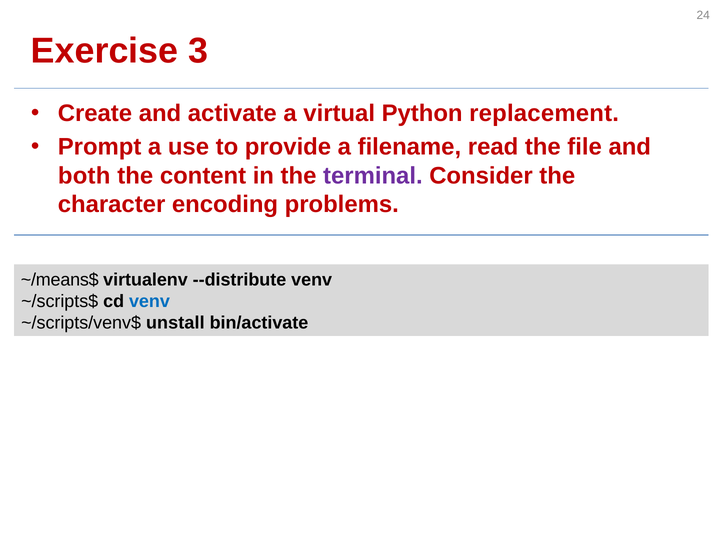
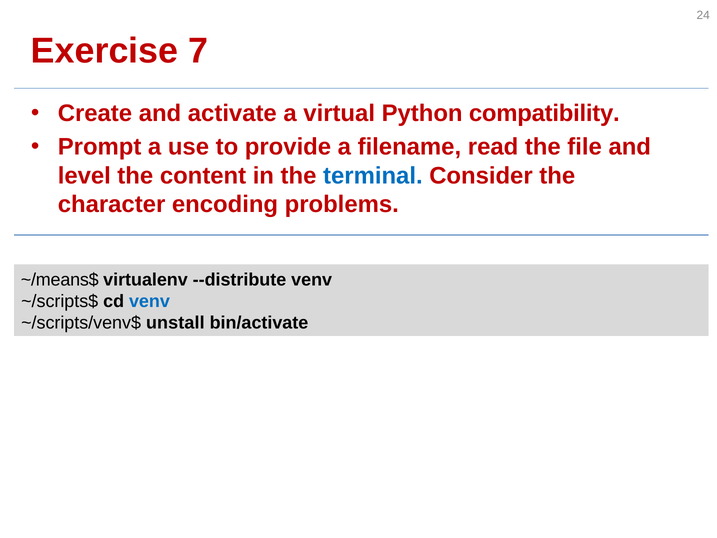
3: 3 -> 7
replacement: replacement -> compatibility
both: both -> level
terminal colour: purple -> blue
